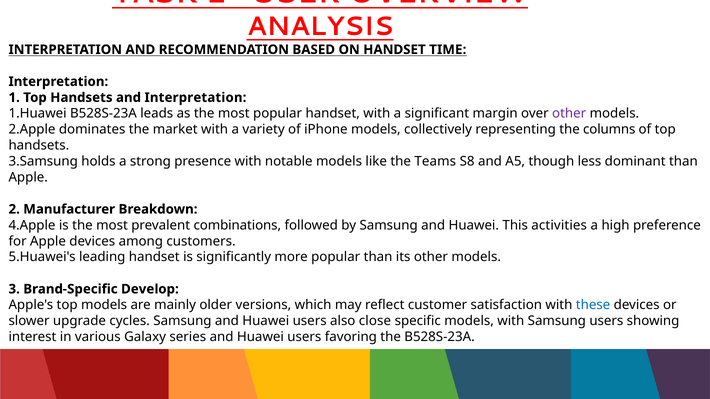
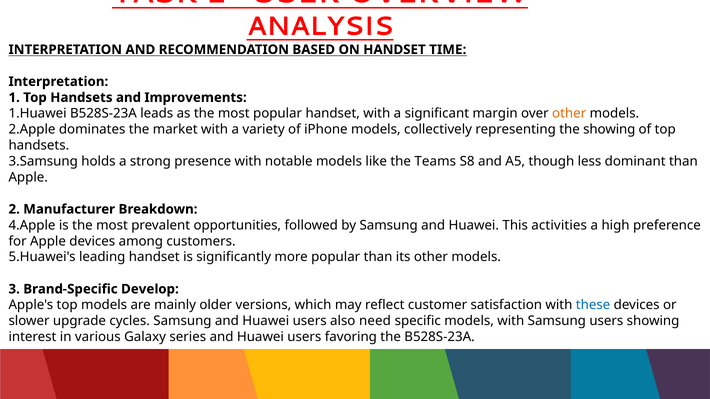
and Interpretation: Interpretation -> Improvements
other at (569, 114) colour: purple -> orange
the columns: columns -> showing
combinations: combinations -> opportunities
close: close -> need
